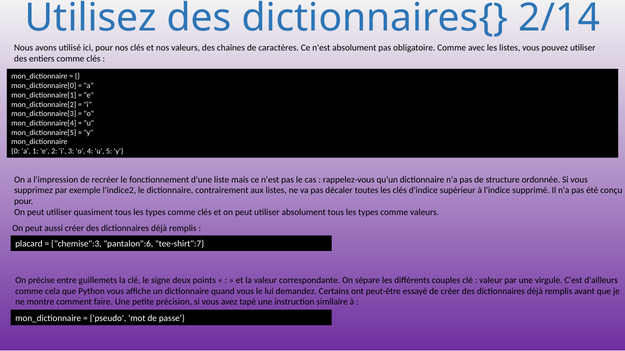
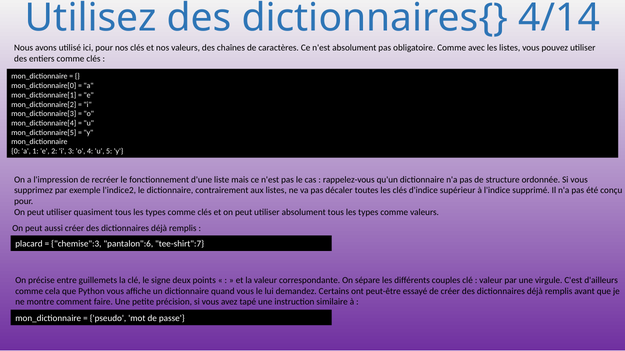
2/14: 2/14 -> 4/14
